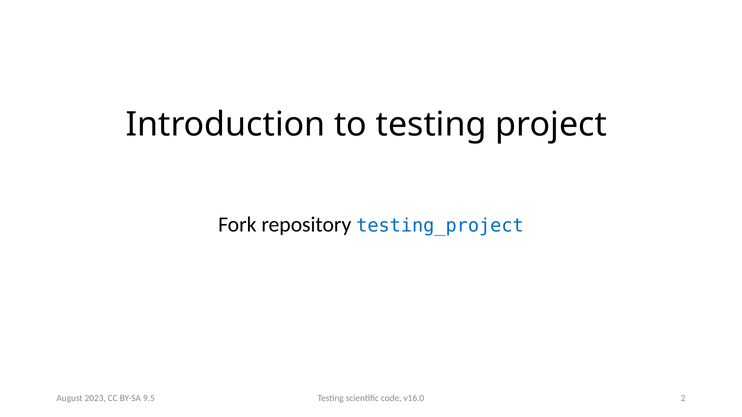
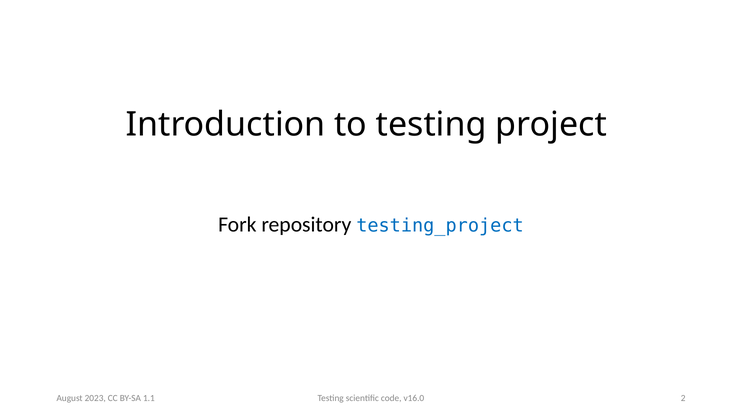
9.5: 9.5 -> 1.1
